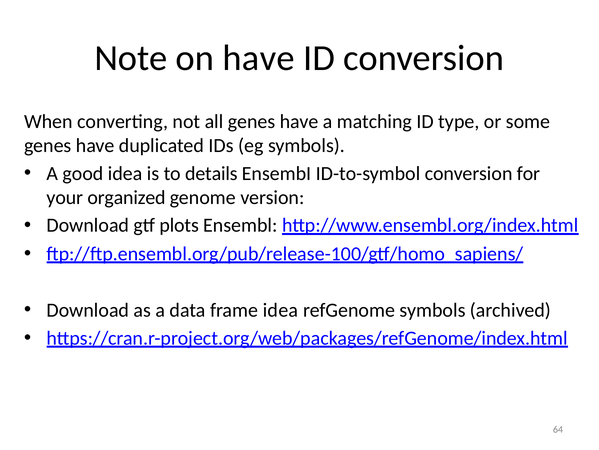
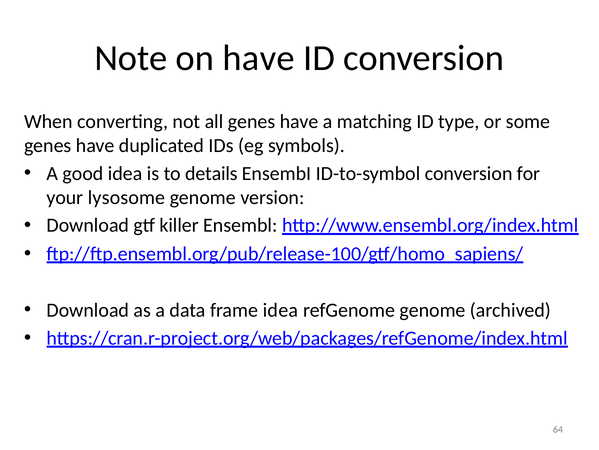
organized: organized -> lysosome
plots: plots -> killer
refGenome symbols: symbols -> genome
